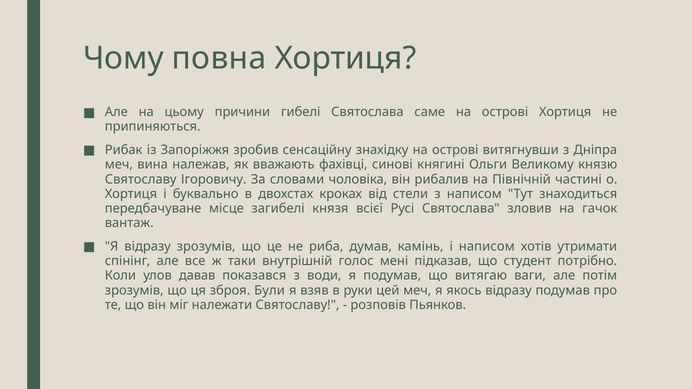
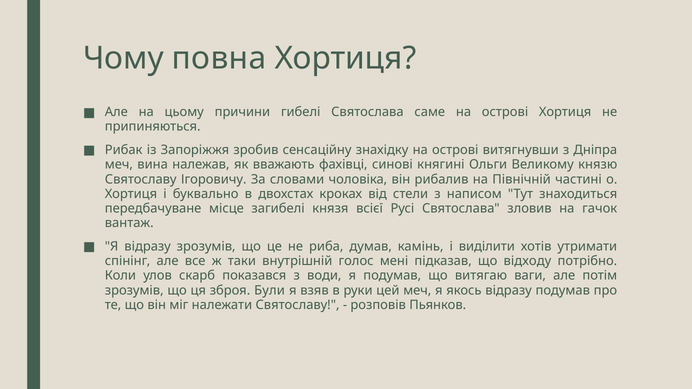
і написом: написом -> виділити
студент: студент -> відходу
давав: давав -> скарб
